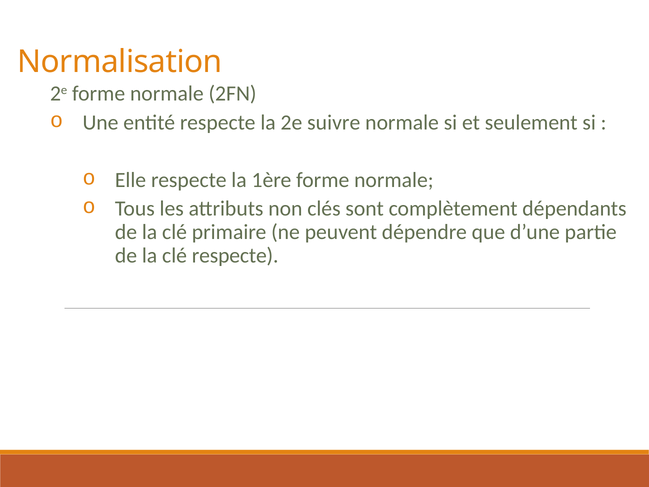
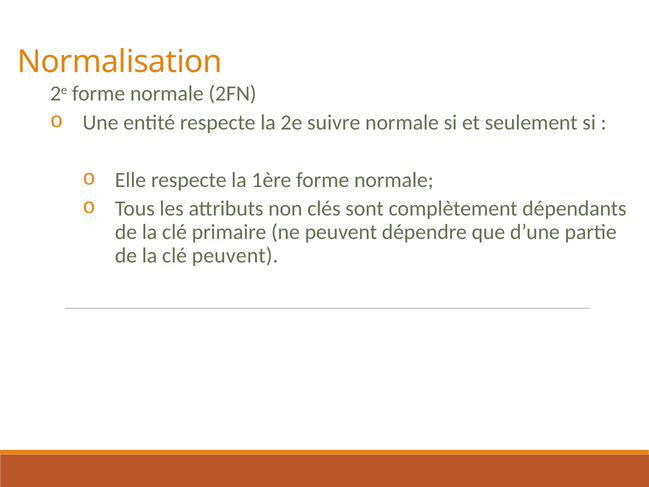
clé respecte: respecte -> peuvent
